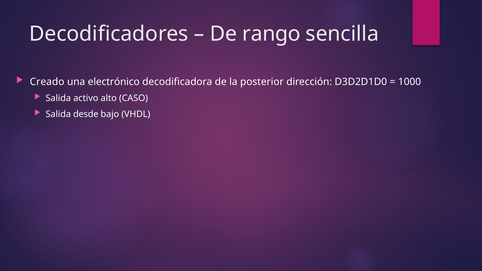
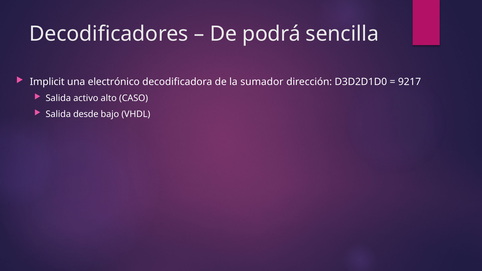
rango: rango -> podrá
Creado: Creado -> Implicit
posterior: posterior -> sumador
1000: 1000 -> 9217
